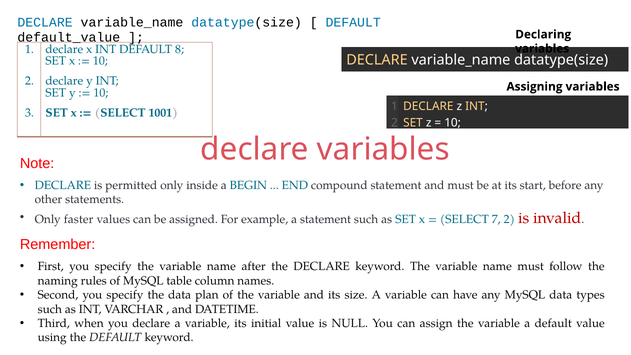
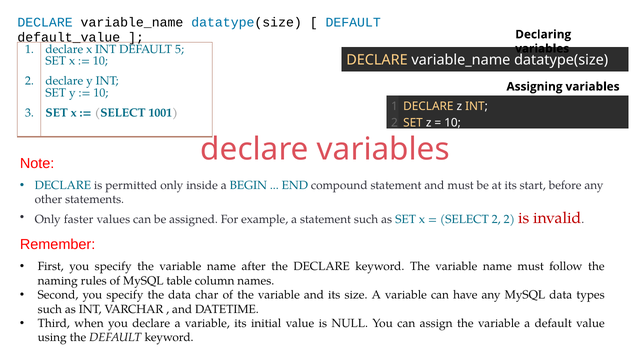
8: 8 -> 5
SELECT 7: 7 -> 2
plan: plan -> char
